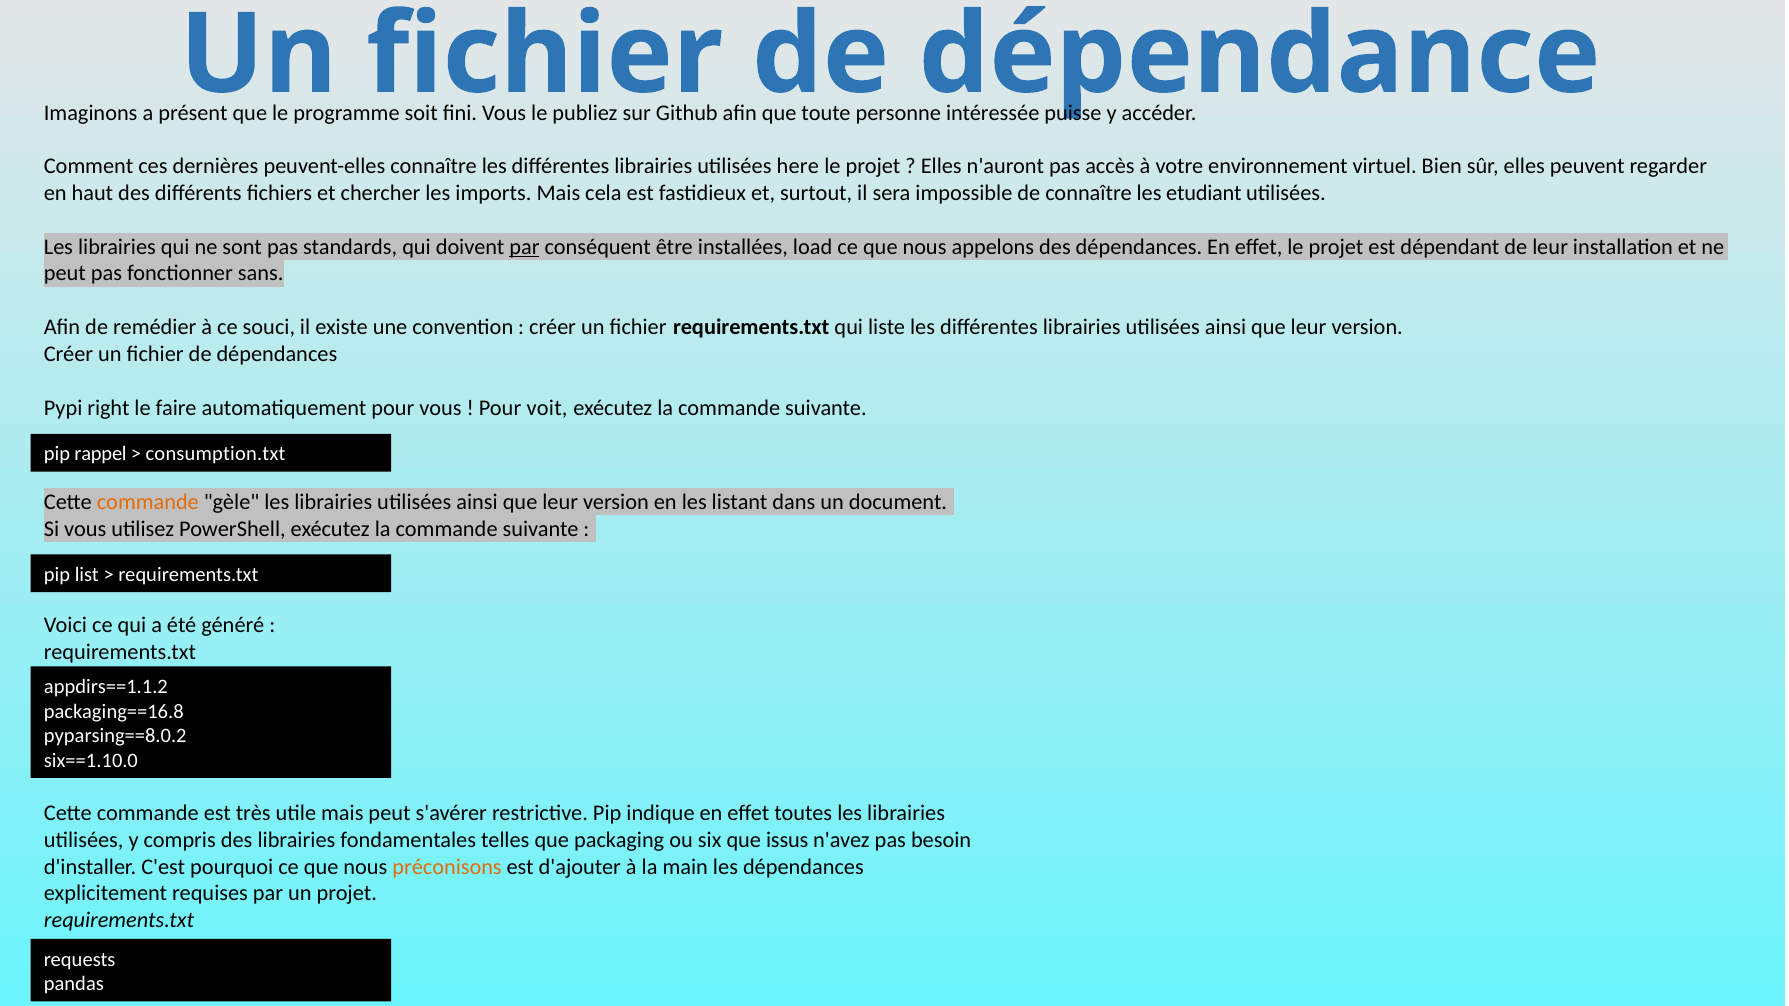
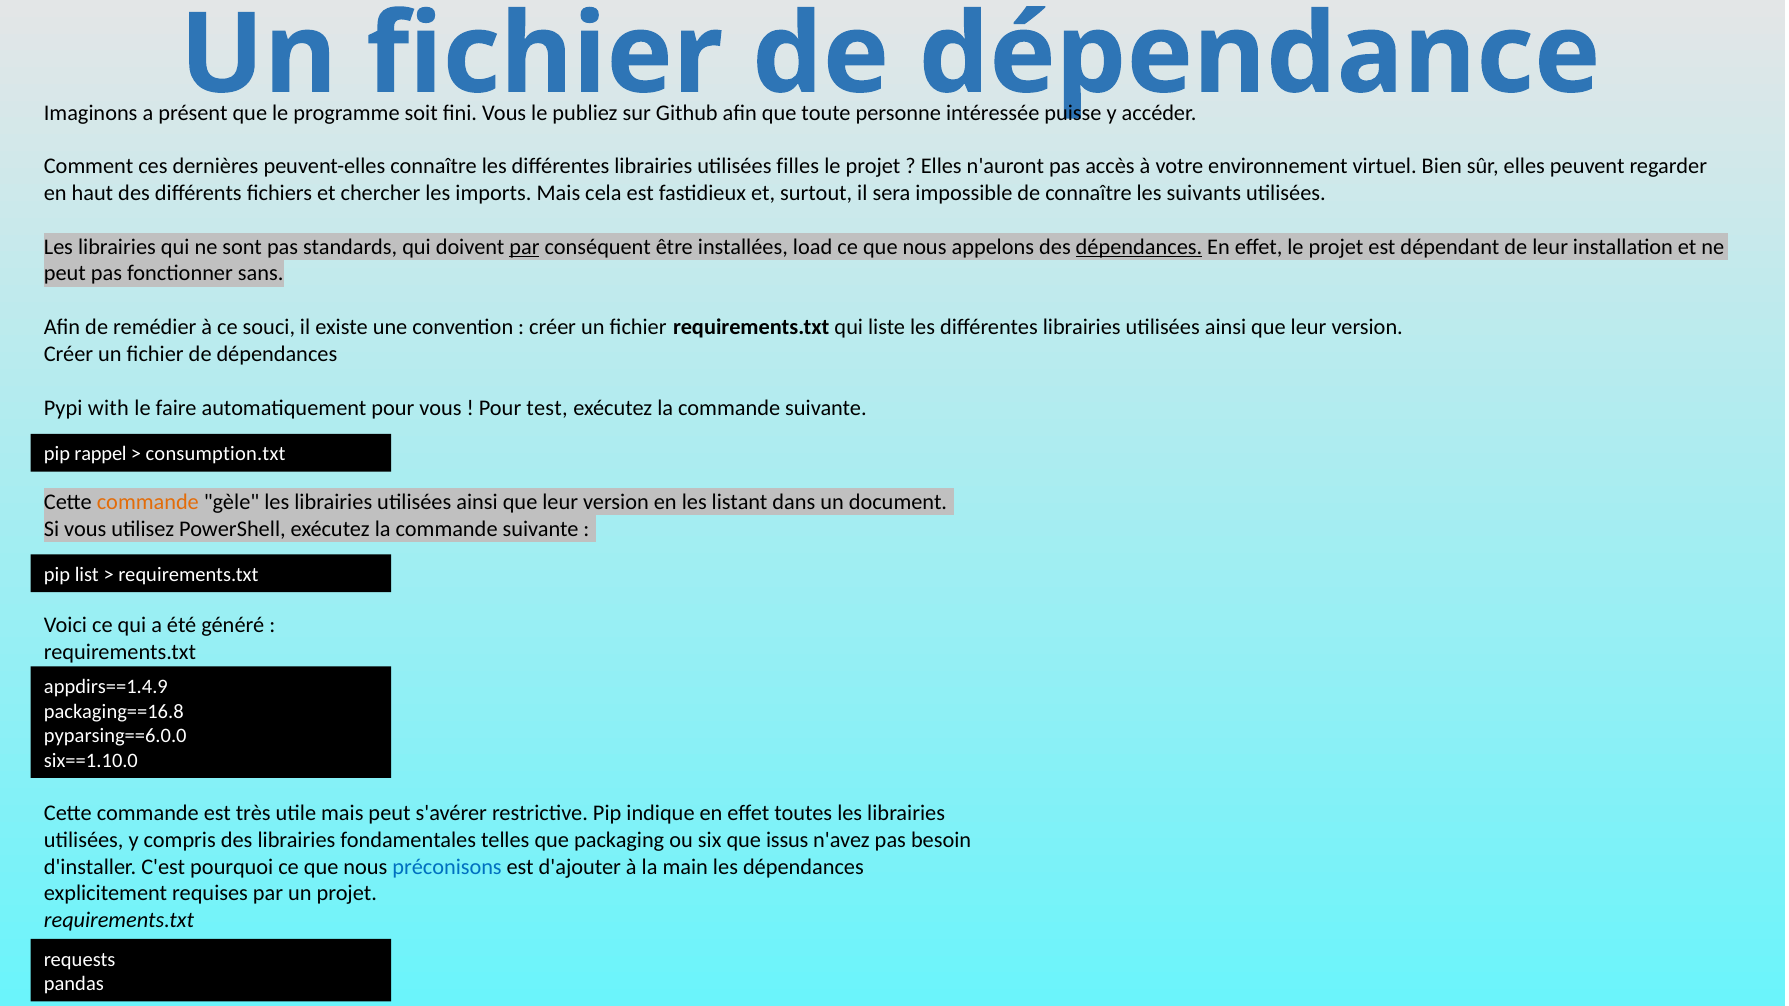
here: here -> filles
etudiant: etudiant -> suivants
dépendances at (1139, 247) underline: none -> present
right: right -> with
voit: voit -> test
appdirs==1.1.2: appdirs==1.1.2 -> appdirs==1.4.9
pyparsing==8.0.2: pyparsing==8.0.2 -> pyparsing==6.0.0
préconisons colour: orange -> blue
